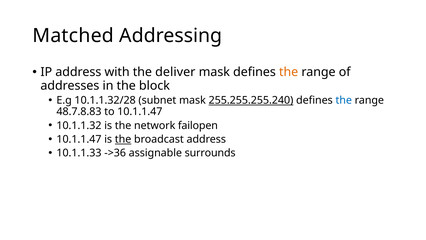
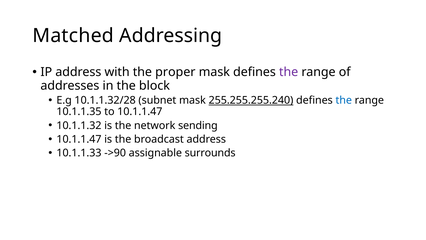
deliver: deliver -> proper
the at (289, 72) colour: orange -> purple
48.7.8.83: 48.7.8.83 -> 10.1.1.35
failopen: failopen -> sending
the at (123, 139) underline: present -> none
->36: ->36 -> ->90
